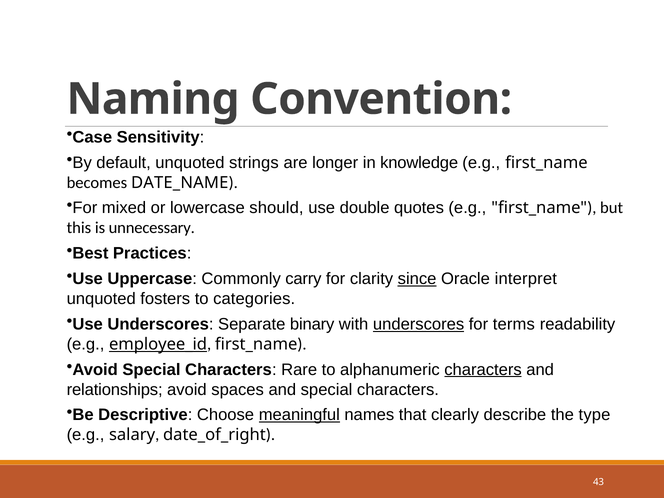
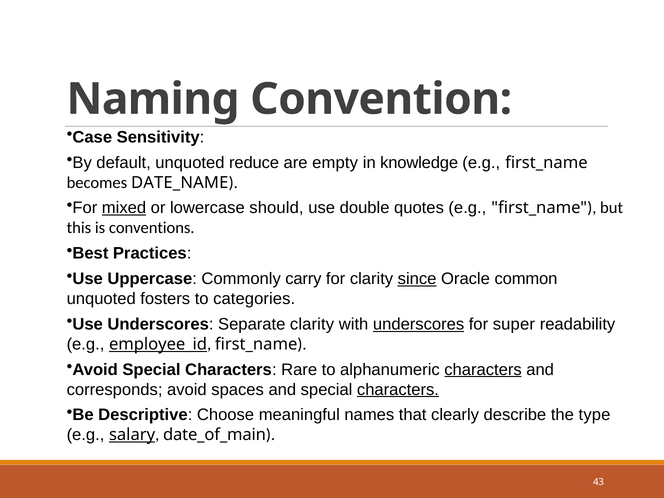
strings: strings -> reduce
longer: longer -> empty
mixed underline: none -> present
unnecessary: unnecessary -> conventions
interpret: interpret -> common
Separate binary: binary -> clarity
terms: terms -> super
relationships: relationships -> corresponds
characters at (398, 390) underline: none -> present
meaningful underline: present -> none
salary underline: none -> present
date_of_right: date_of_right -> date_of_main
